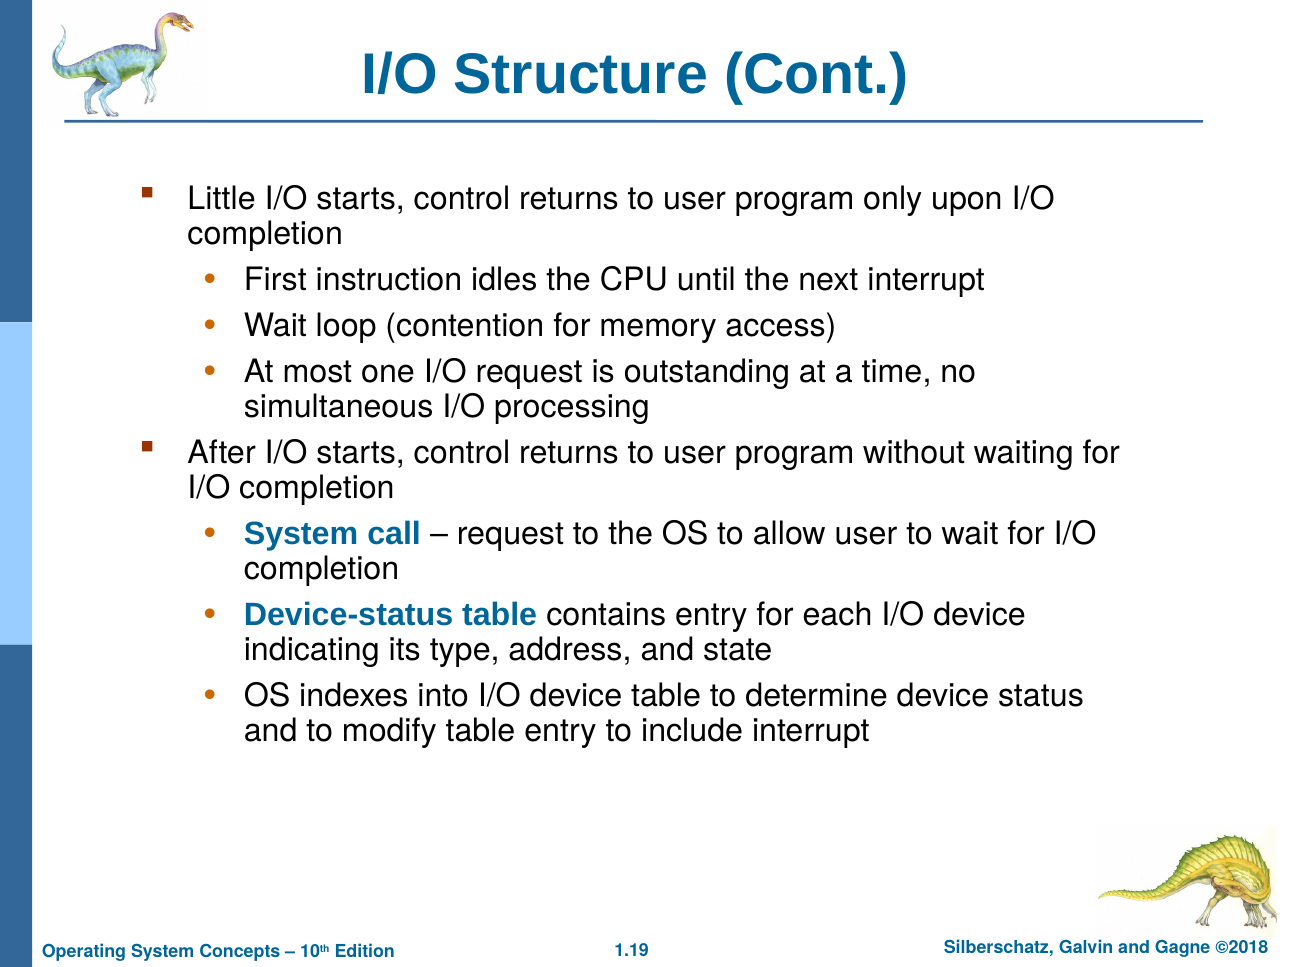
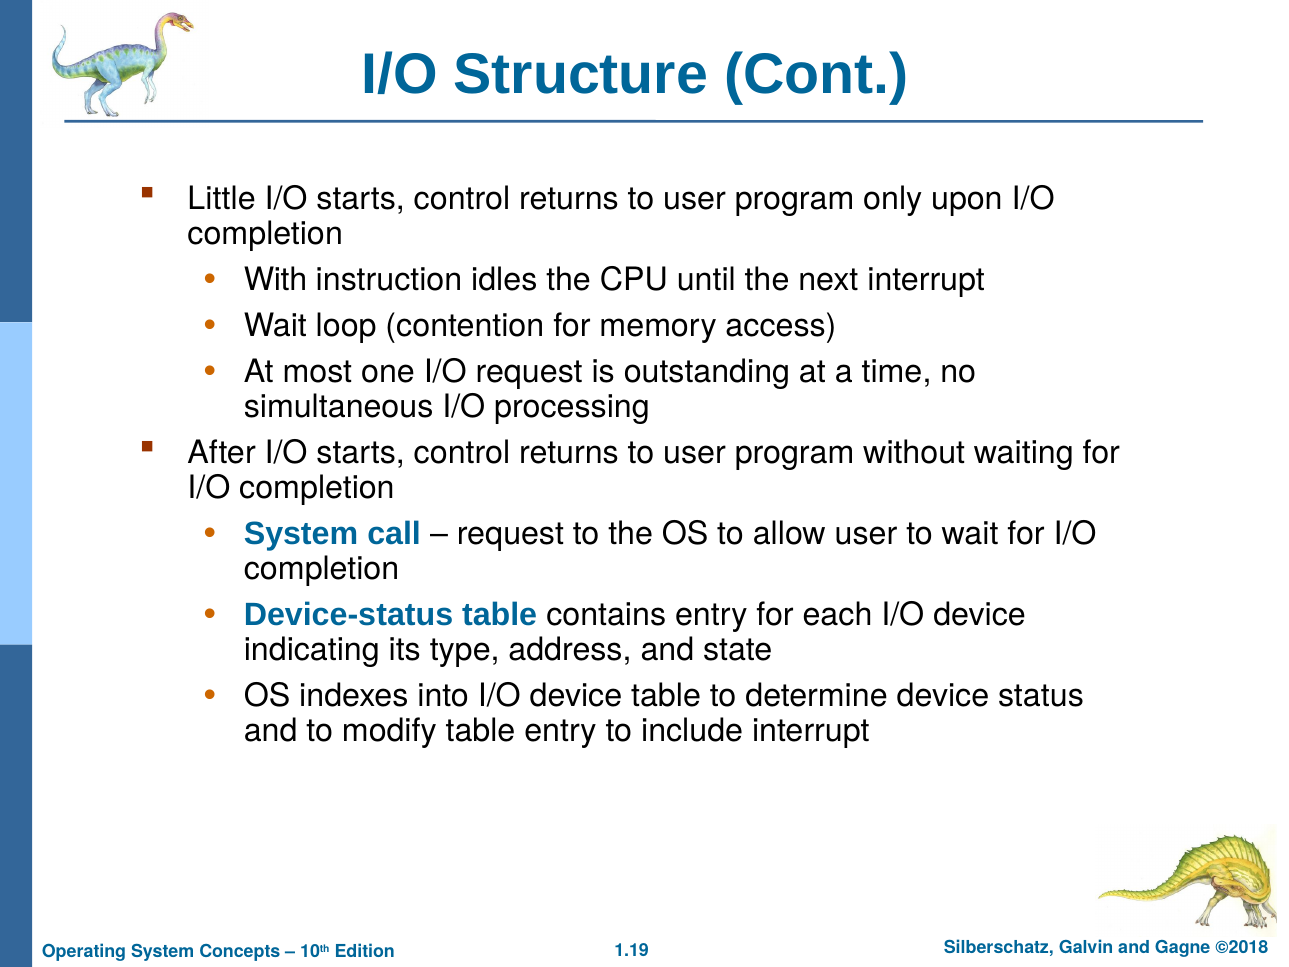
First: First -> With
